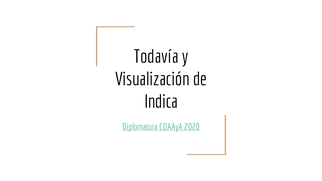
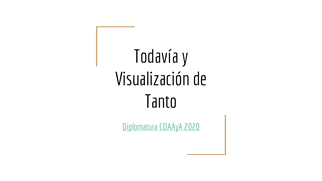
Indica: Indica -> Tanto
